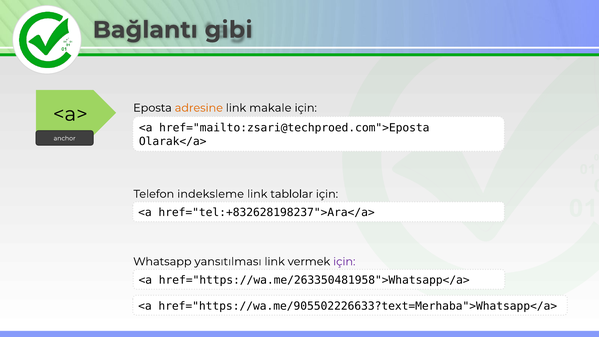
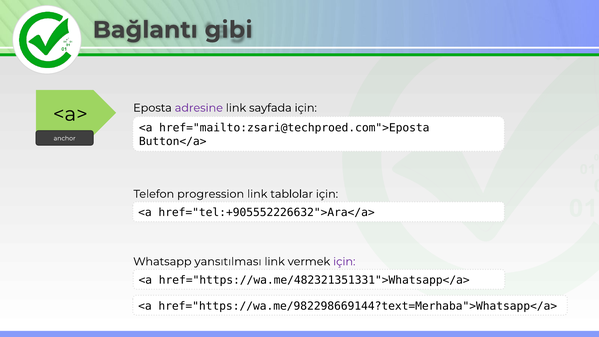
adresine colour: orange -> purple
makale: makale -> sayfada
Olarak</a>: Olarak</a> -> Button</a>
indeksleme: indeksleme -> progression
href="tel:+832628198237">Ara</a>: href="tel:+832628198237">Ara</a> -> href="tel:+905552226632">Ara</a>
href="https://wa.me/263350481958">Whatsapp</a>: href="https://wa.me/263350481958">Whatsapp</a> -> href="https://wa.me/482321351331">Whatsapp</a>
href="https://wa.me/905502226633?text=Merhaba">Whatsapp</a>: href="https://wa.me/905502226633?text=Merhaba">Whatsapp</a> -> href="https://wa.me/982298669144?text=Merhaba">Whatsapp</a>
